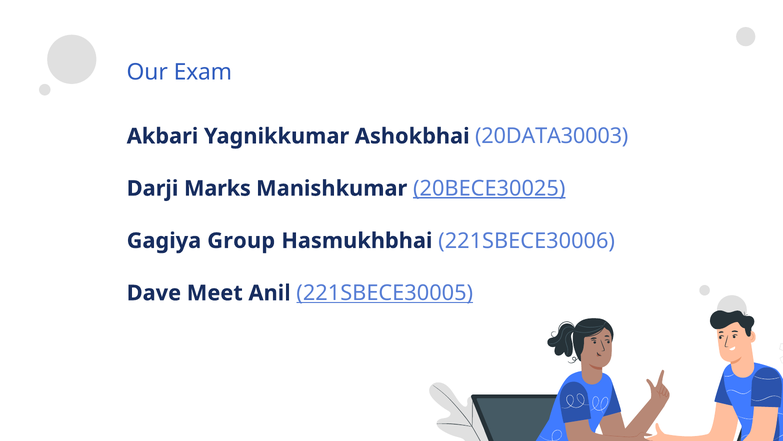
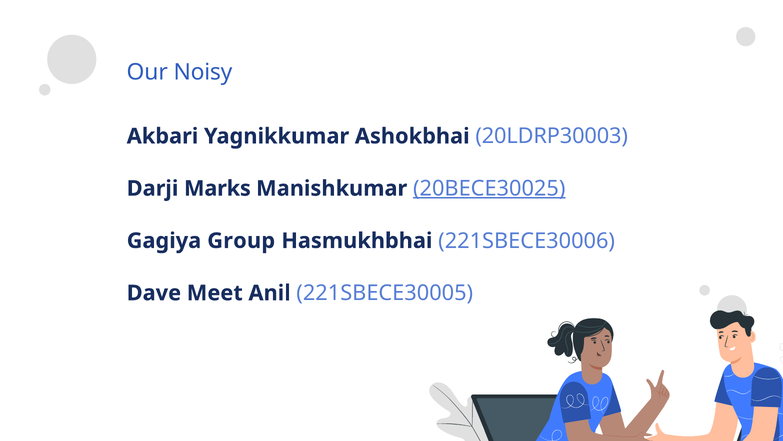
Exam: Exam -> Noisy
20DATA30003: 20DATA30003 -> 20LDRP30003
221SBECE30005 underline: present -> none
